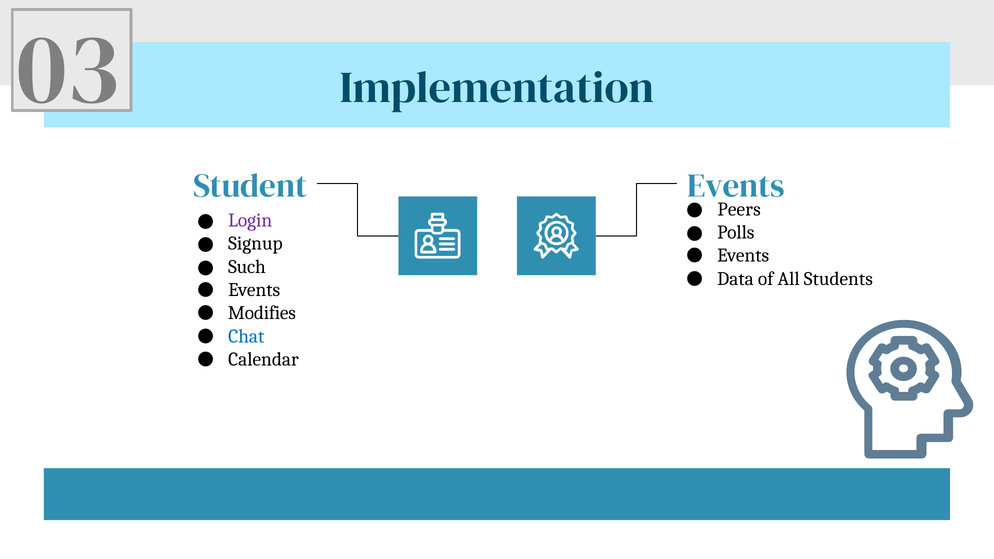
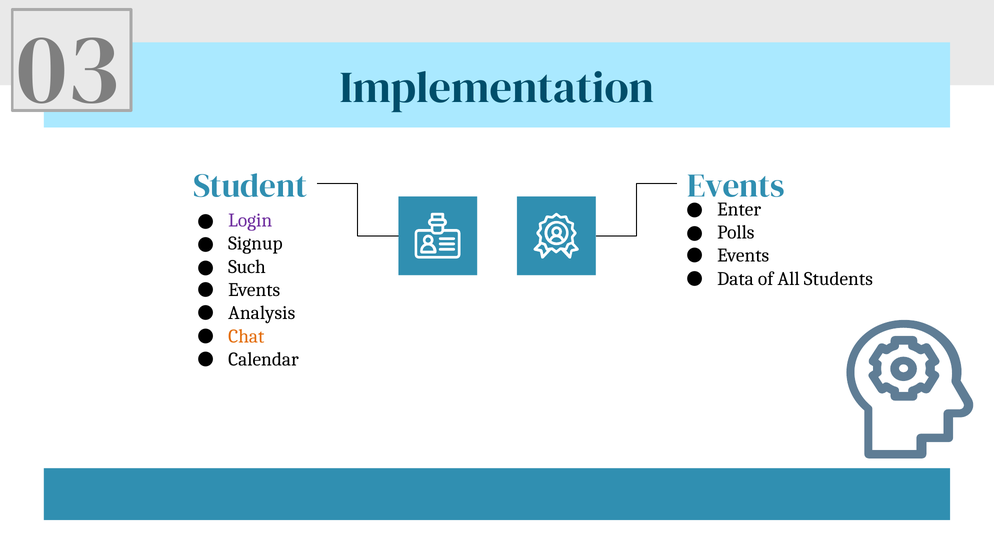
Peers: Peers -> Enter
Modifies: Modifies -> Analysis
Chat colour: blue -> orange
